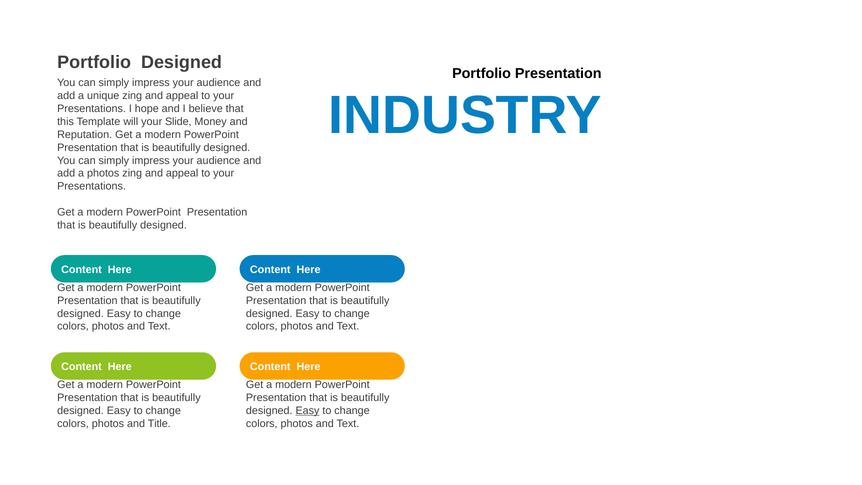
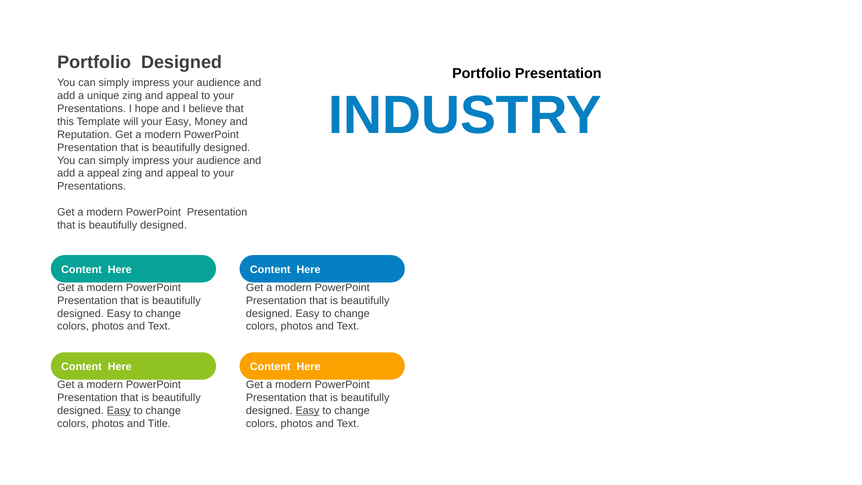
your Slide: Slide -> Easy
a photos: photos -> appeal
Easy at (119, 411) underline: none -> present
